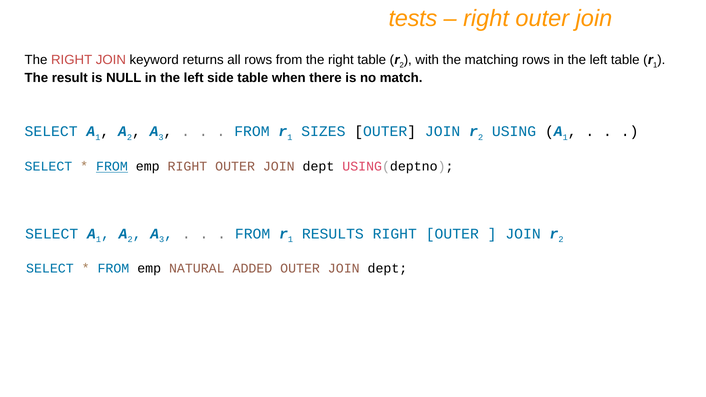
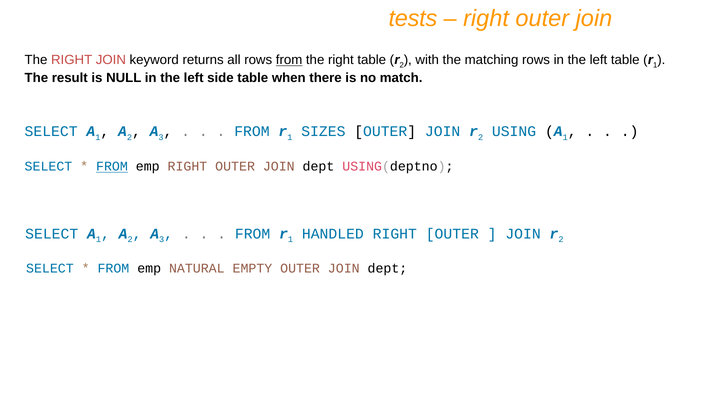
from at (289, 60) underline: none -> present
RESULTS: RESULTS -> HANDLED
ADDED: ADDED -> EMPTY
